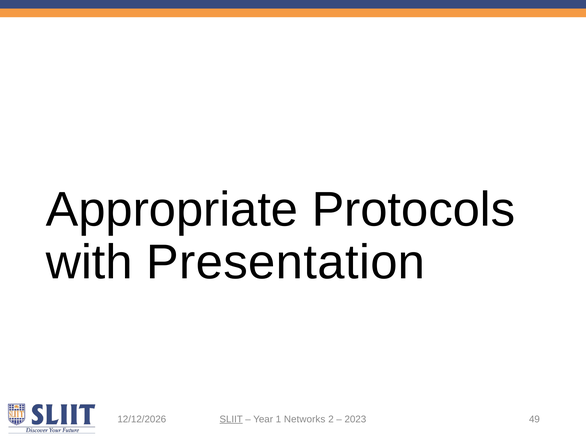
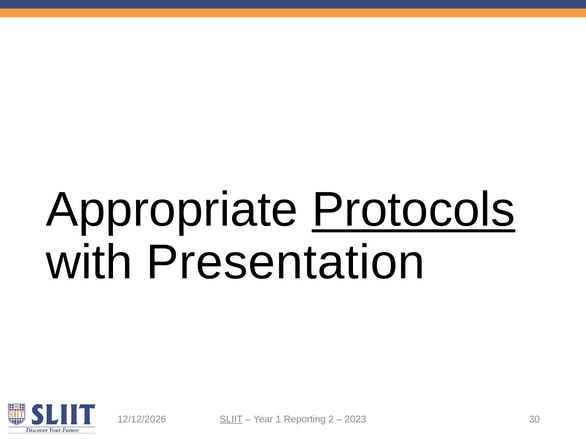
Protocols underline: none -> present
Networks: Networks -> Reporting
49: 49 -> 30
